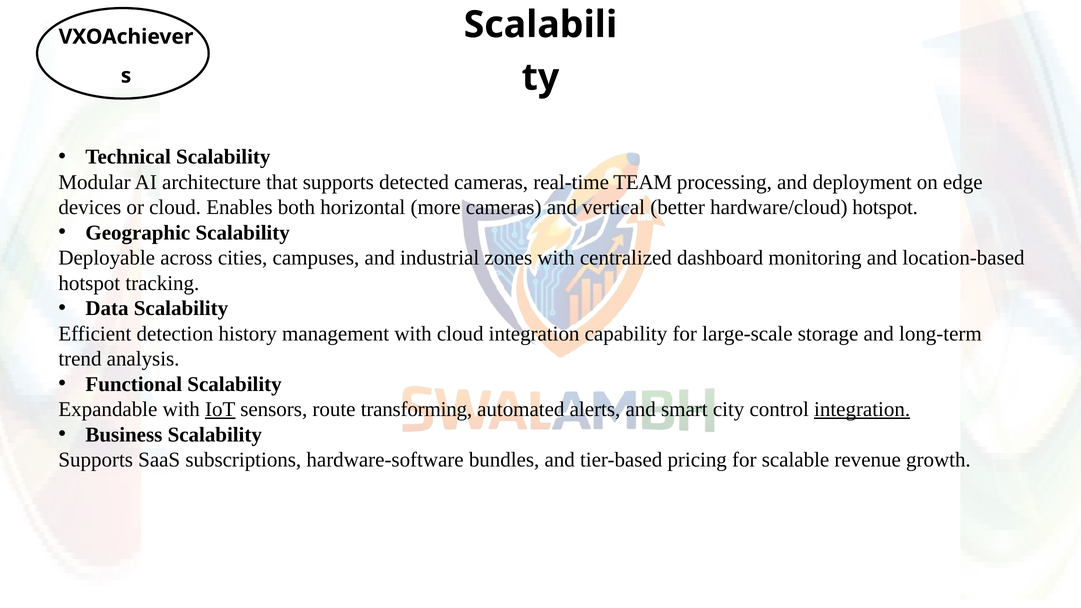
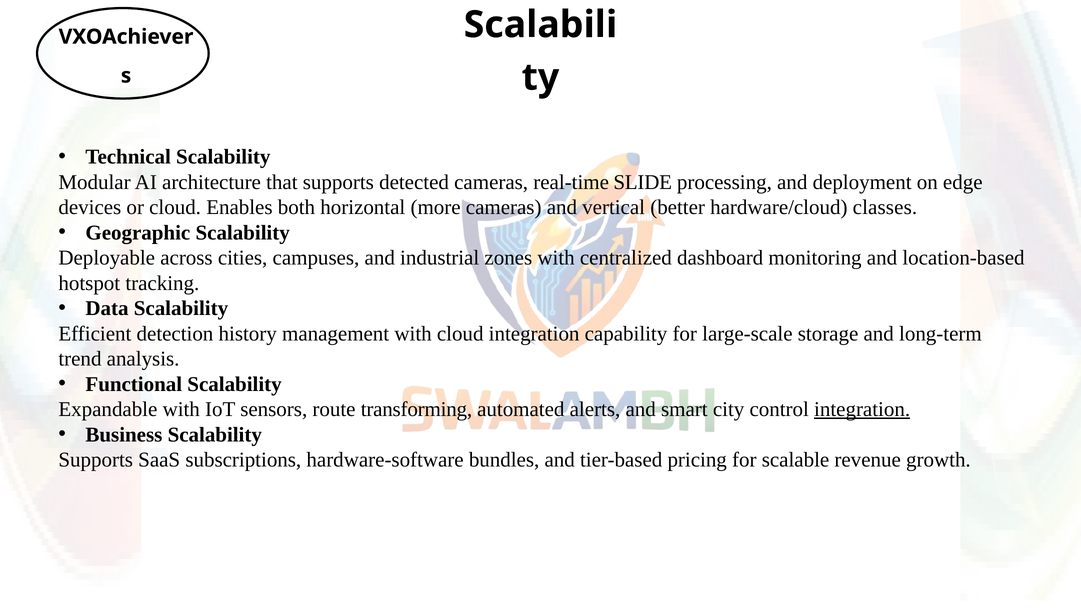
TEAM: TEAM -> SLIDE
hardware/cloud hotspot: hotspot -> classes
IoT underline: present -> none
